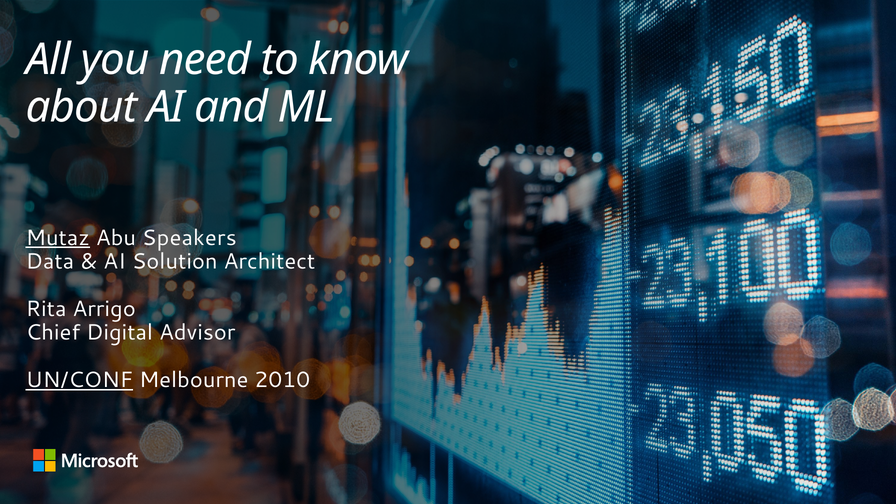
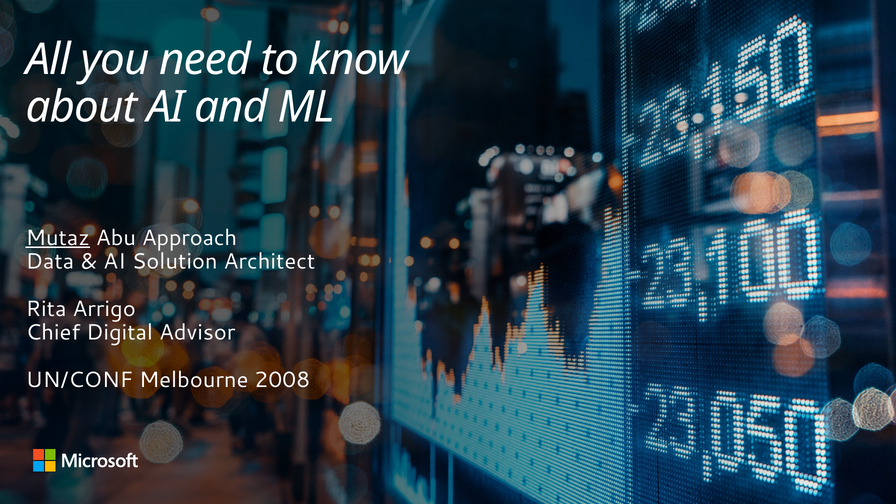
Speakers: Speakers -> Approach
UN/CONF underline: present -> none
2010: 2010 -> 2008
